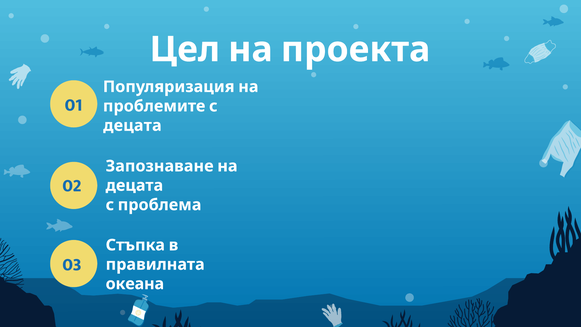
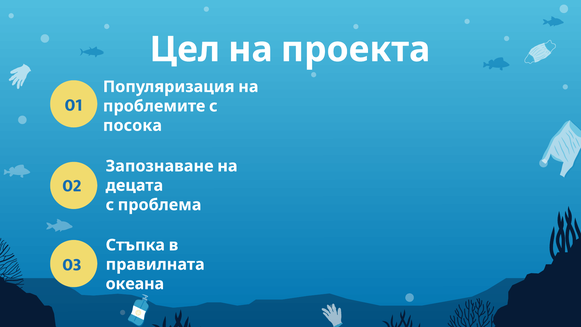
децата at (132, 125): децата -> посока
